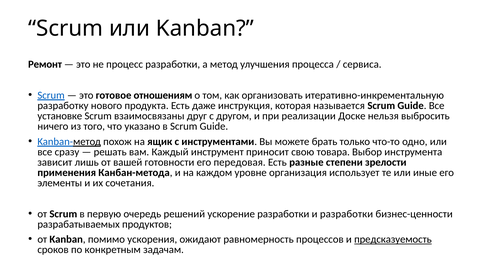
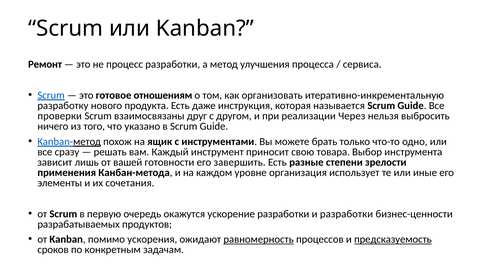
установке: установке -> проверки
Доске: Доске -> Через
передовая: передовая -> завершить
решений: решений -> окажутся
равномерность underline: none -> present
